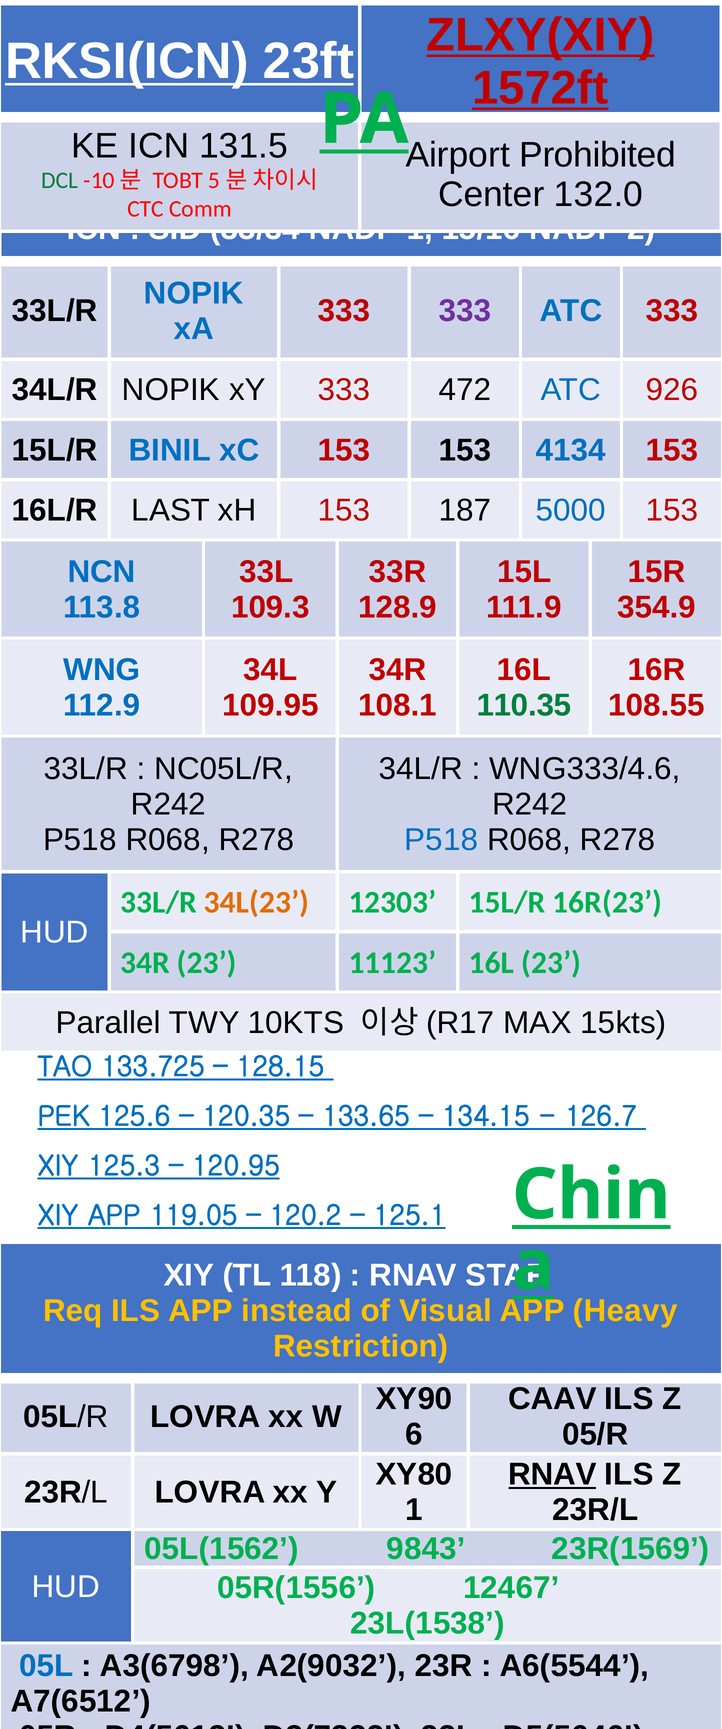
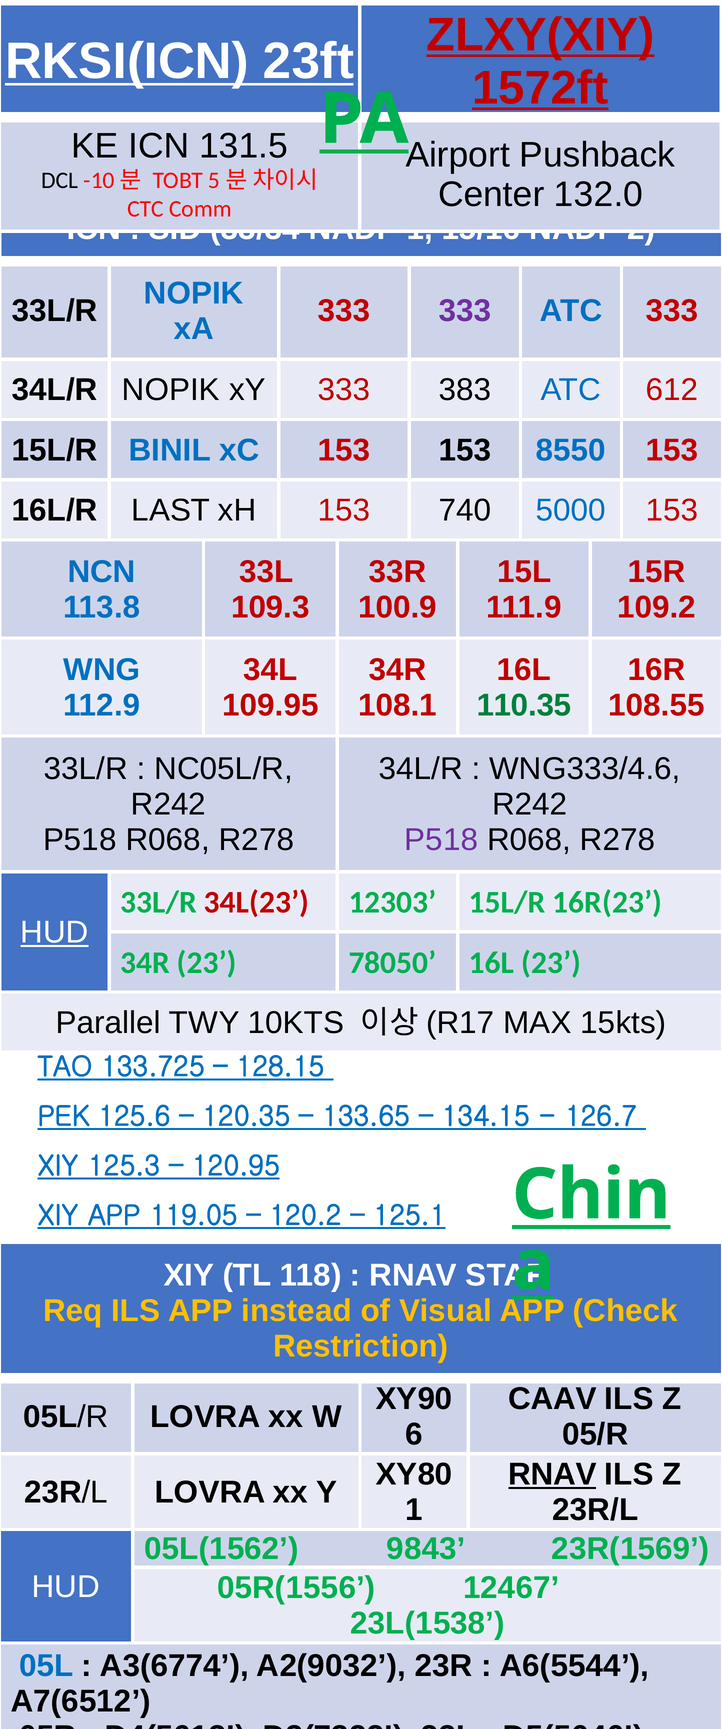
Prohibited: Prohibited -> Pushback
DCL colour: green -> black
472: 472 -> 383
926: 926 -> 612
4134: 4134 -> 8550
187: 187 -> 740
128.9: 128.9 -> 100.9
354.9: 354.9 -> 109.2
P518 at (441, 839) colour: blue -> purple
34L(23 colour: orange -> red
HUD at (54, 932) underline: none -> present
11123: 11123 -> 78050
Heavy: Heavy -> Check
A3(6798: A3(6798 -> A3(6774
